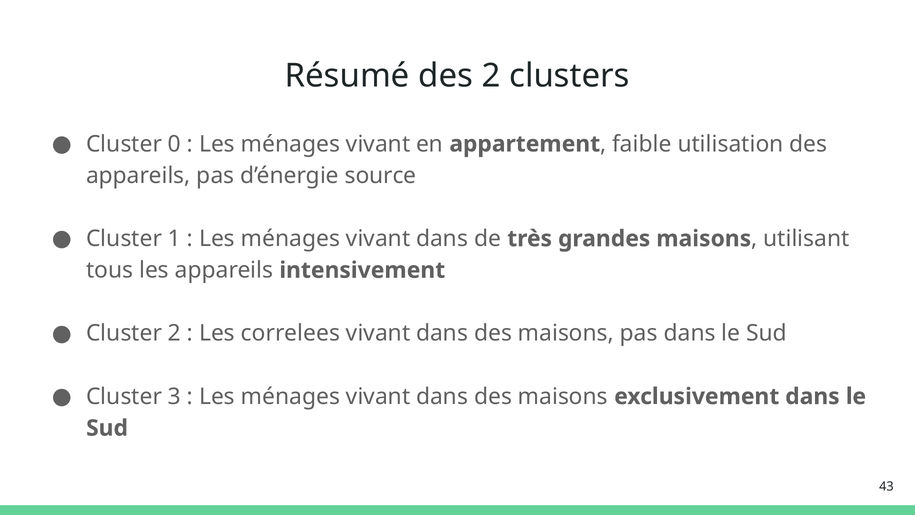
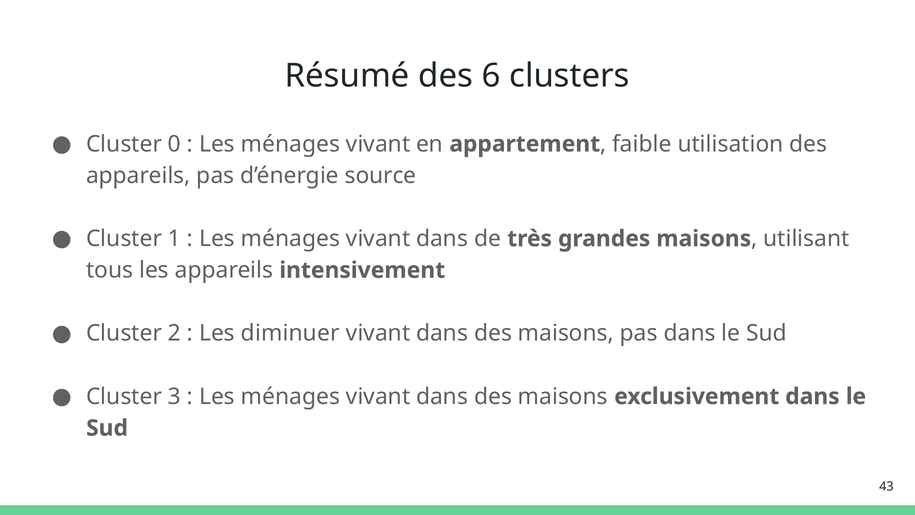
des 2: 2 -> 6
correlees: correlees -> diminuer
